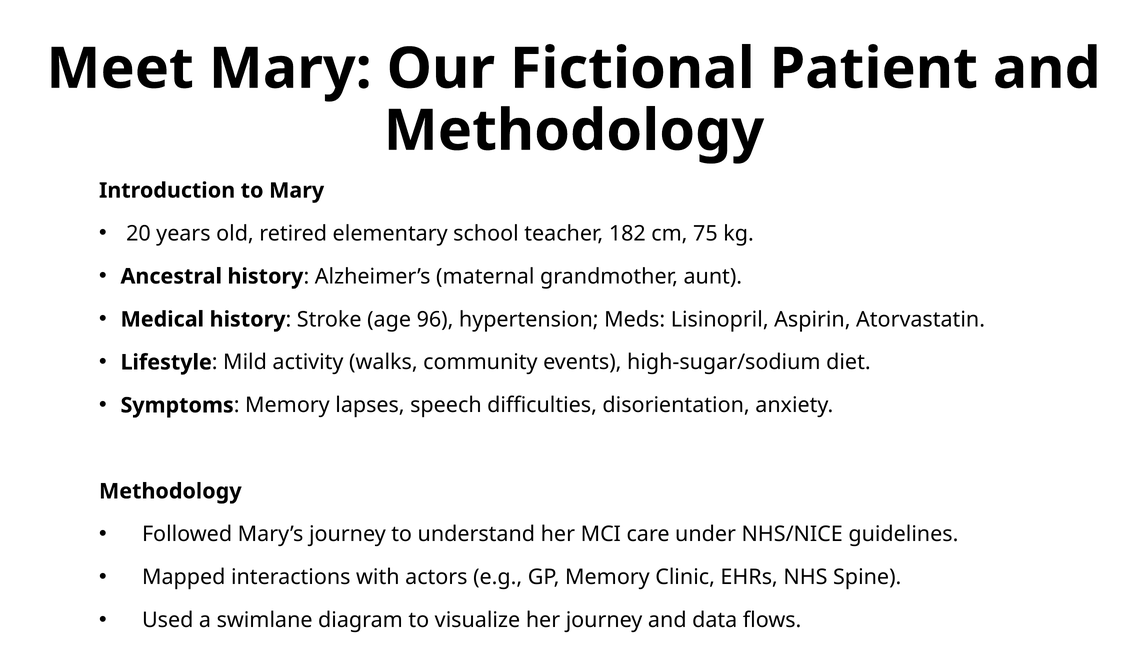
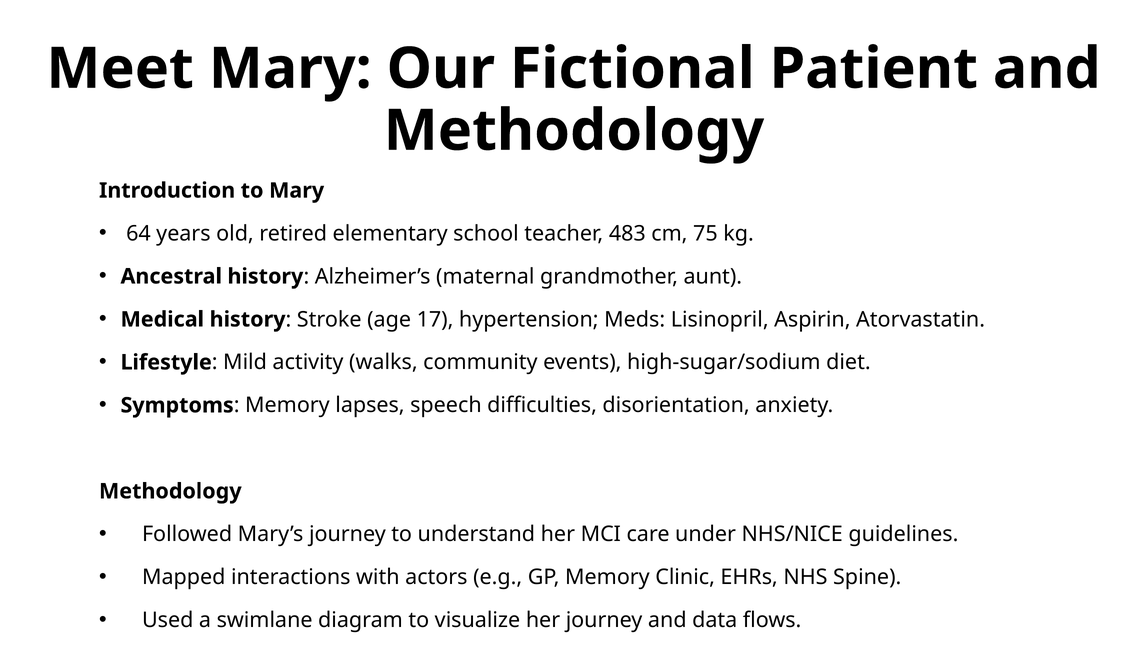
20: 20 -> 64
182: 182 -> 483
96: 96 -> 17
